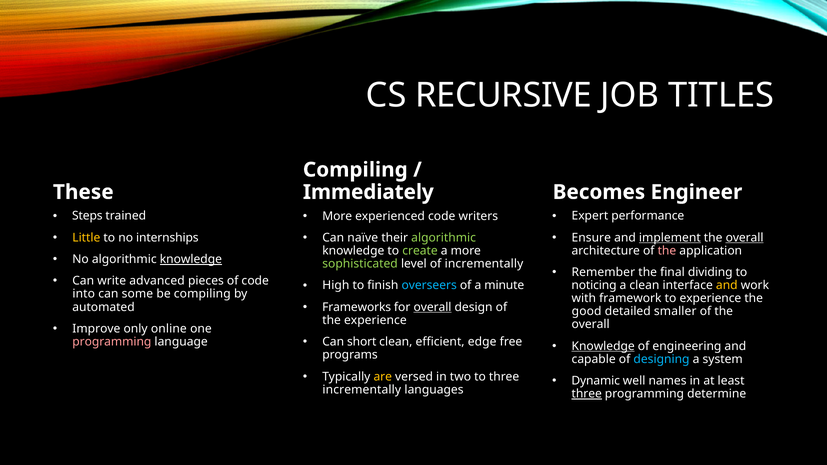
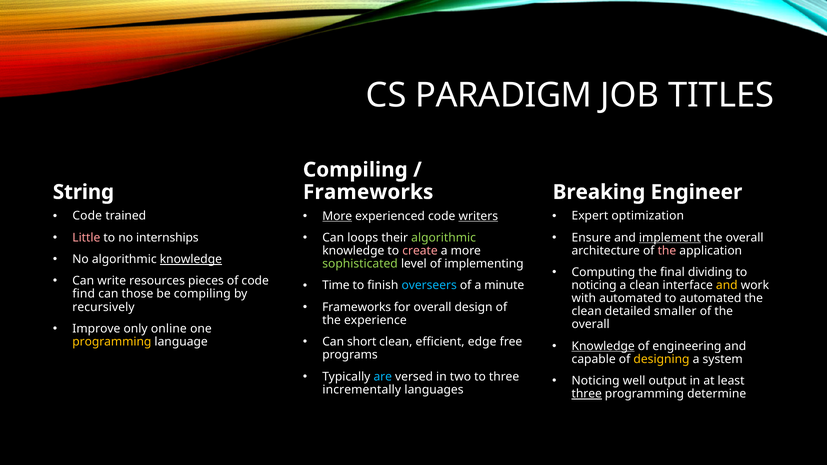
RECURSIVE: RECURSIVE -> PARADIGM
These: These -> String
Immediately at (368, 192): Immediately -> Frameworks
Becomes: Becomes -> Breaking
Steps at (87, 216): Steps -> Code
More at (337, 216) underline: none -> present
writers underline: none -> present
performance: performance -> optimization
Little colour: yellow -> pink
overall at (745, 238) underline: present -> none
naïve: naïve -> loops
create colour: light green -> pink
of incrementally: incrementally -> implementing
Remember: Remember -> Computing
advanced: advanced -> resources
High: High -> Time
into: into -> find
some: some -> those
with framework: framework -> automated
to experience: experience -> automated
overall at (433, 307) underline: present -> none
automated: automated -> recursively
good at (587, 312): good -> clean
programming at (112, 342) colour: pink -> yellow
designing colour: light blue -> yellow
are colour: yellow -> light blue
Dynamic at (596, 381): Dynamic -> Noticing
names: names -> output
